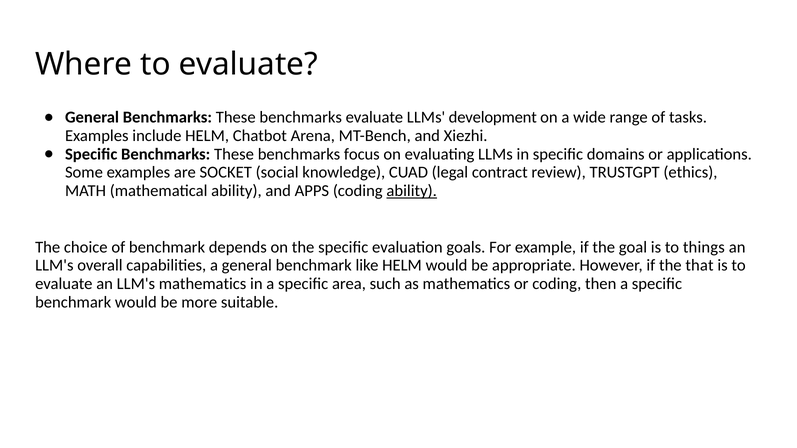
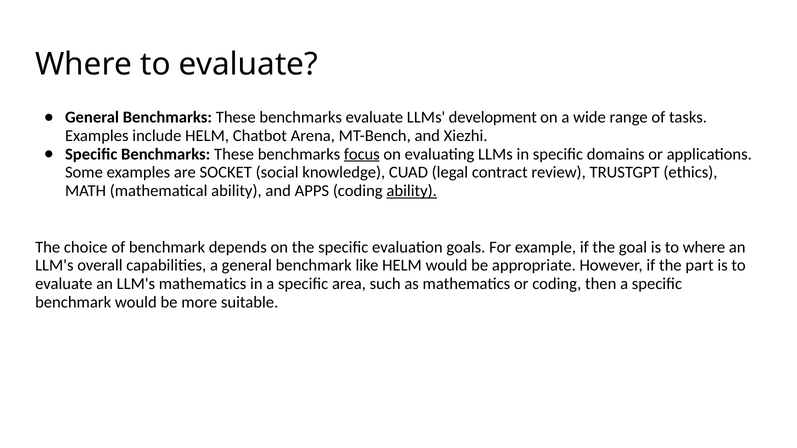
focus underline: none -> present
to things: things -> where
that: that -> part
